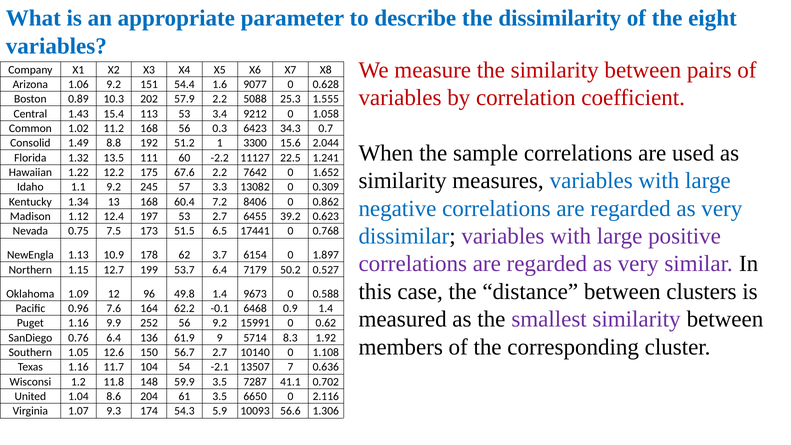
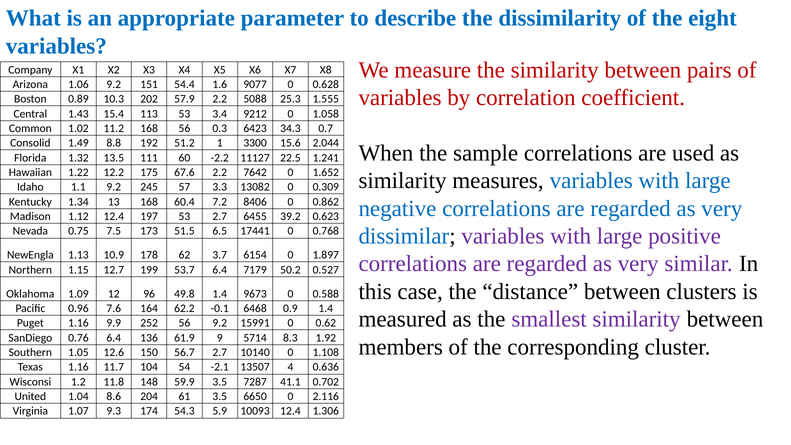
7: 7 -> 4
10093 56.6: 56.6 -> 12.4
